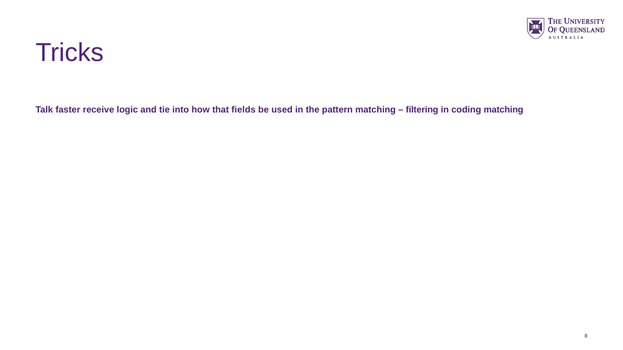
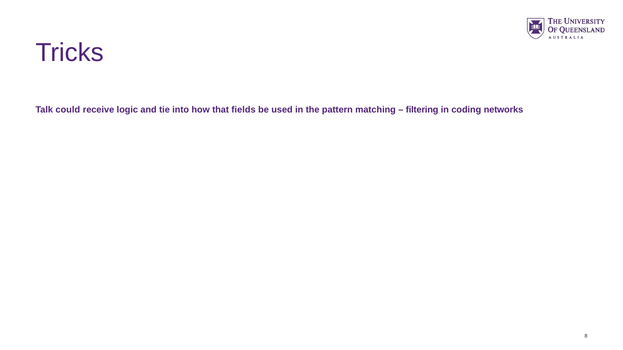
faster: faster -> could
coding matching: matching -> networks
